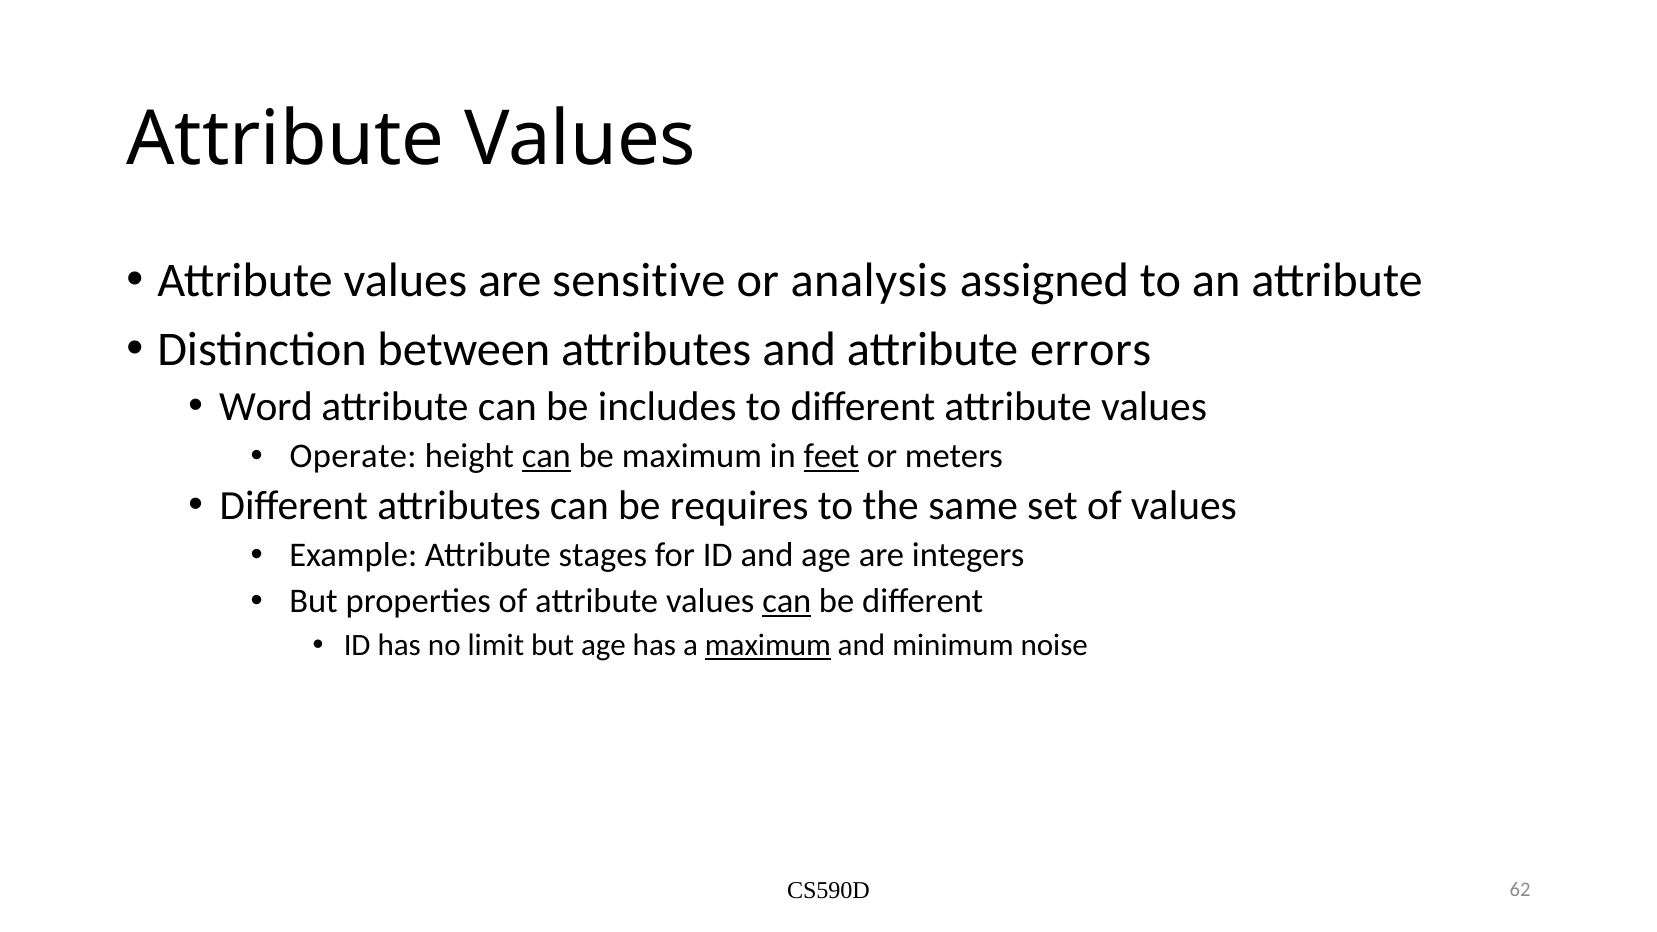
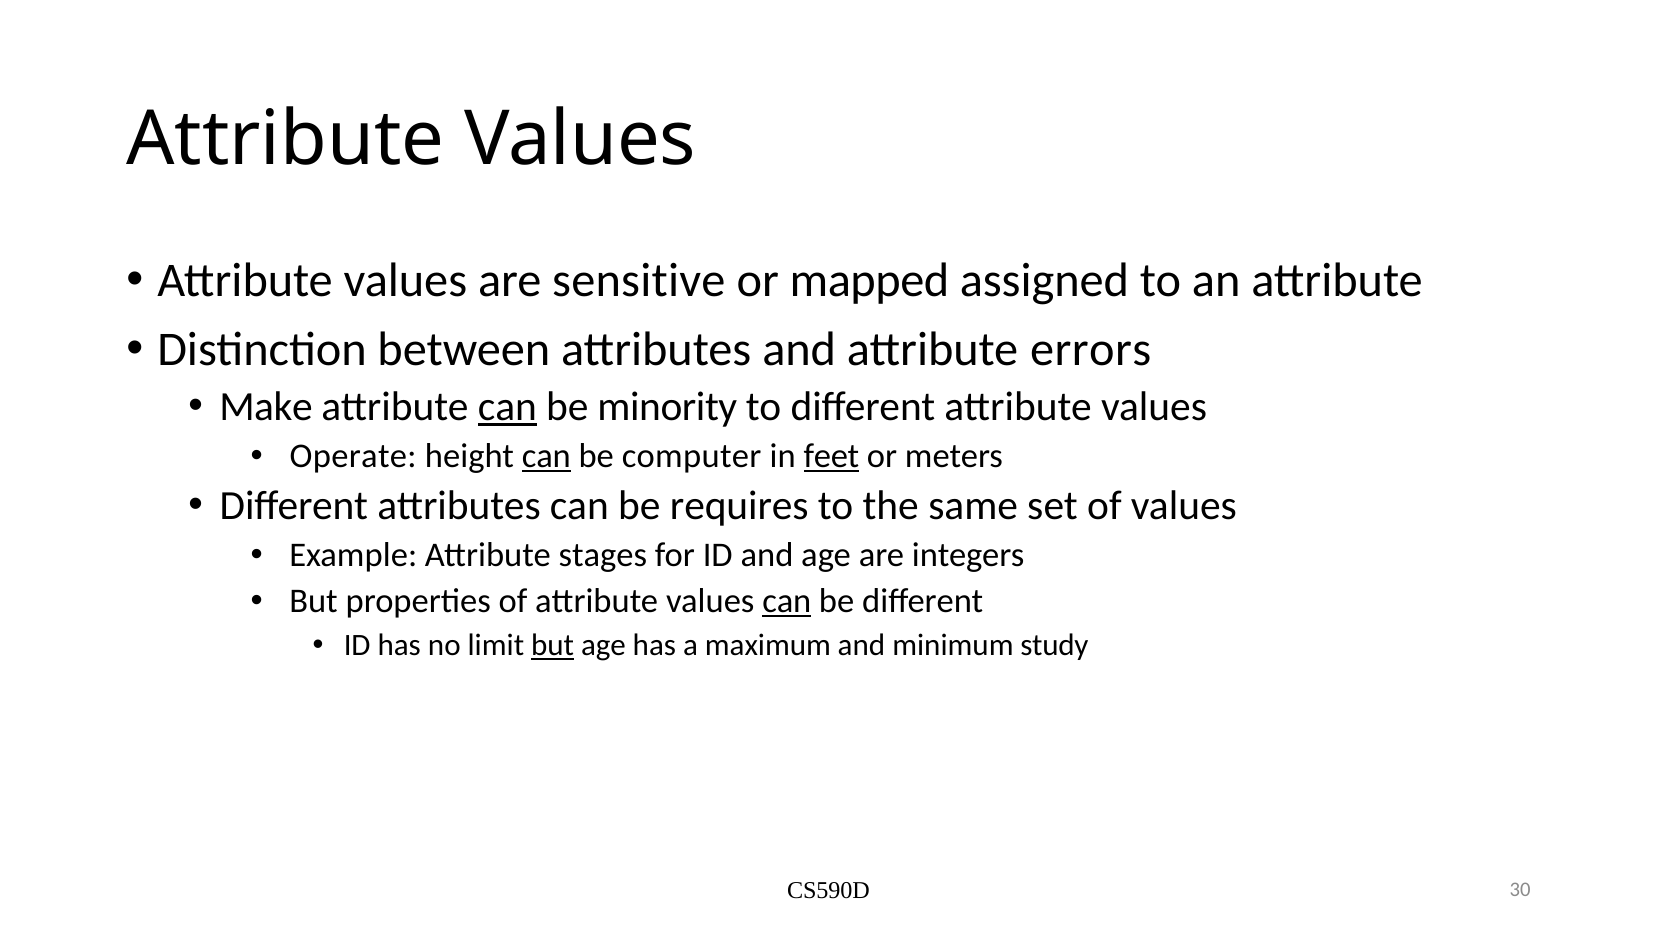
analysis: analysis -> mapped
Word: Word -> Make
can at (507, 407) underline: none -> present
includes: includes -> minority
be maximum: maximum -> computer
but at (553, 646) underline: none -> present
maximum at (768, 646) underline: present -> none
noise: noise -> study
62: 62 -> 30
